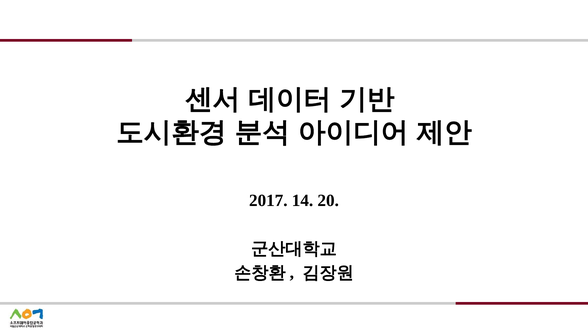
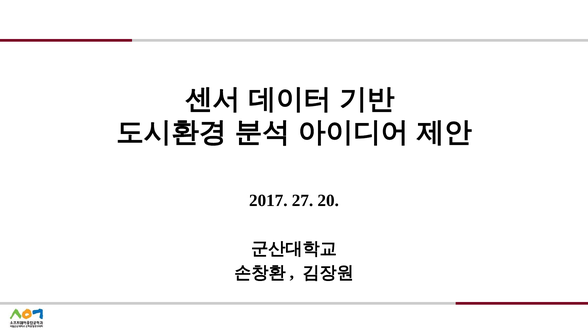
14: 14 -> 27
